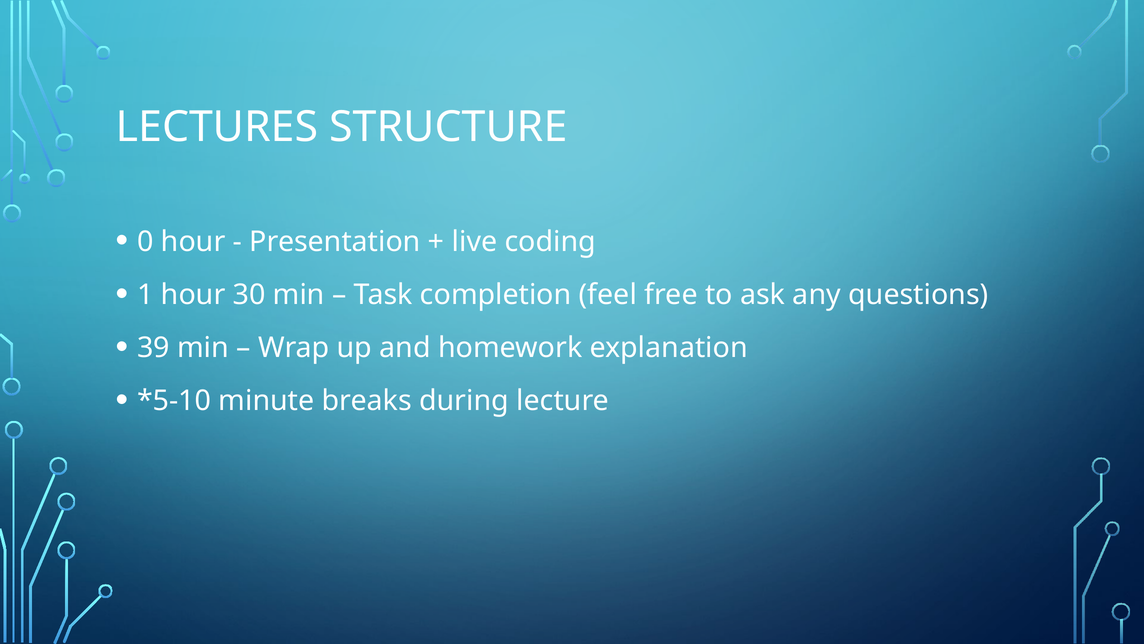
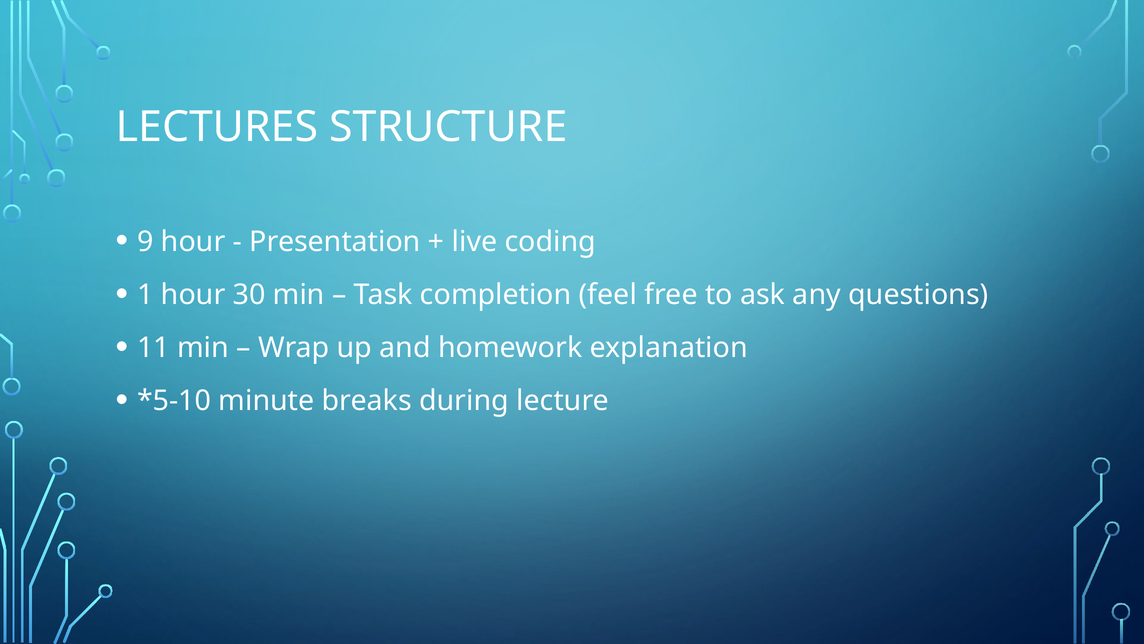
0: 0 -> 9
39: 39 -> 11
